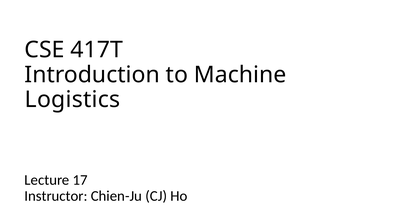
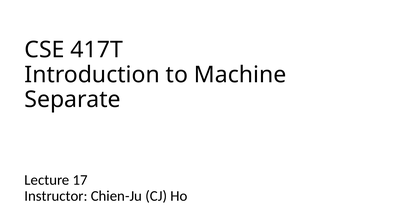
Logistics: Logistics -> Separate
